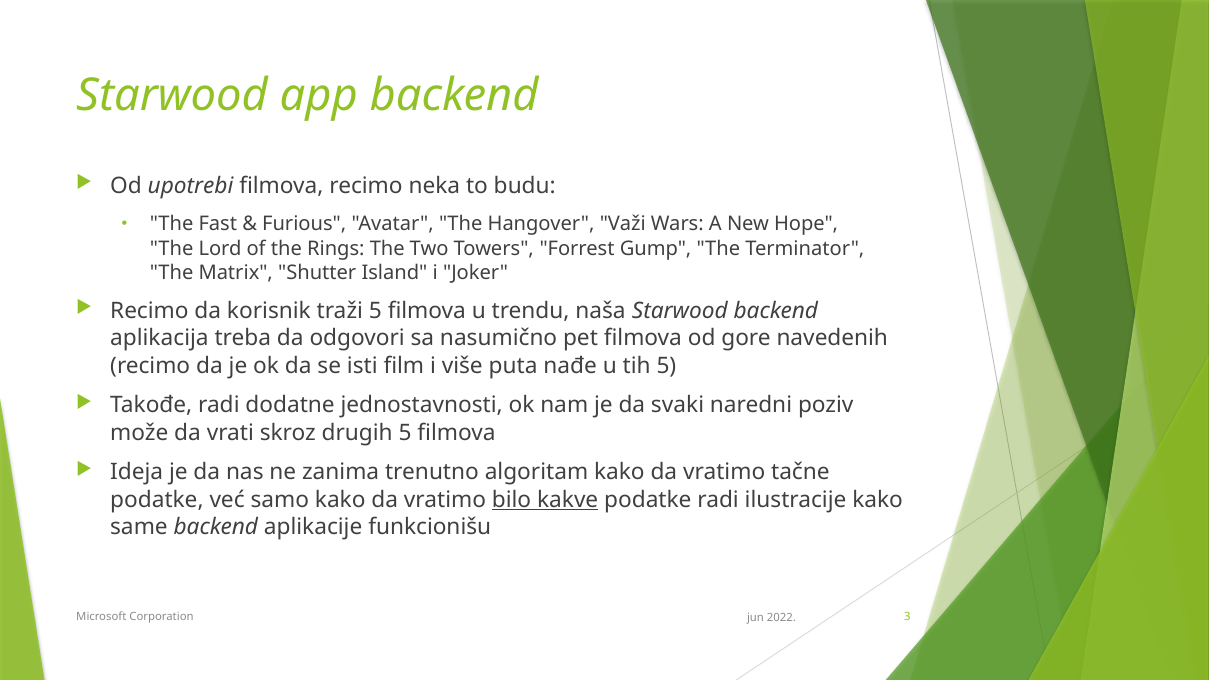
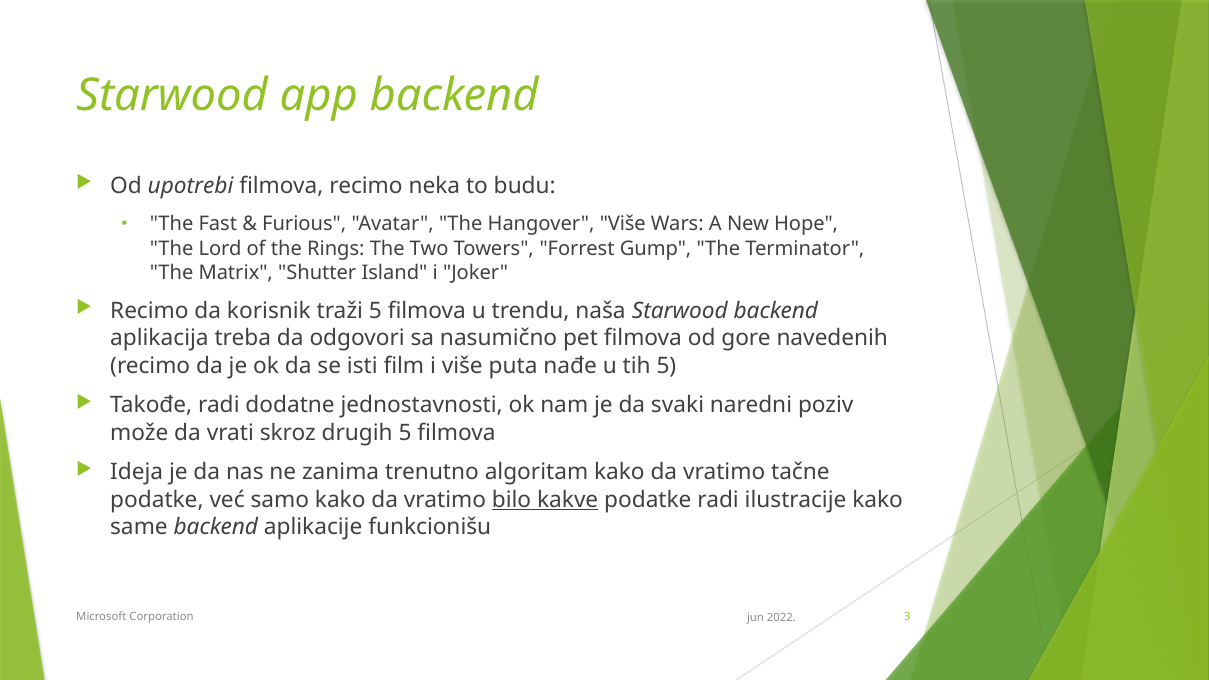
Hangover Važi: Važi -> Više
